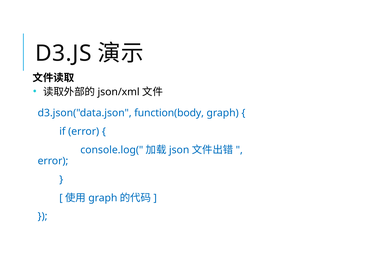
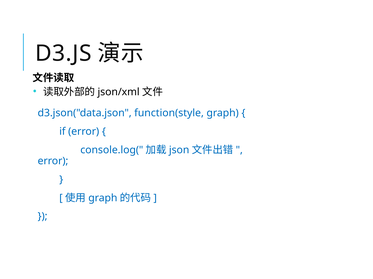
function(body: function(body -> function(style
